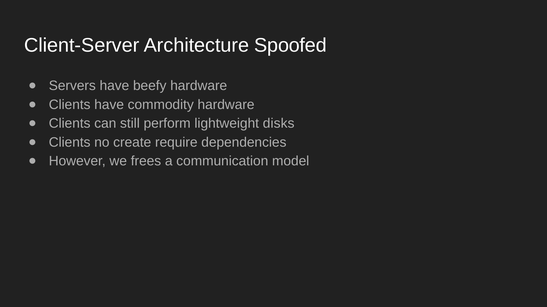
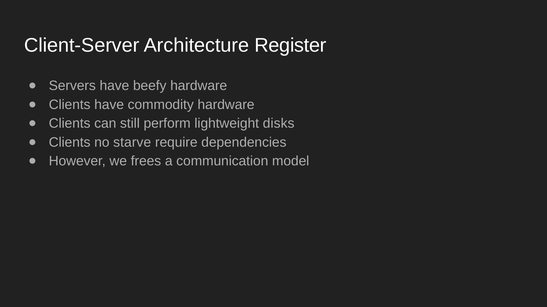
Spoofed: Spoofed -> Register
create: create -> starve
